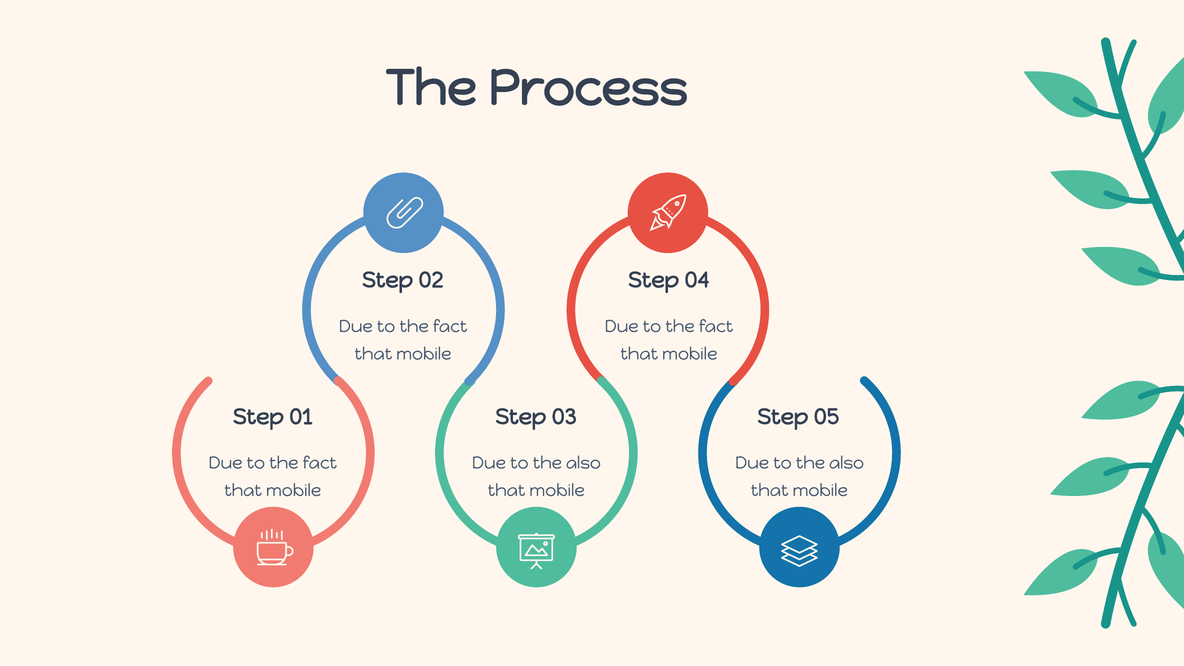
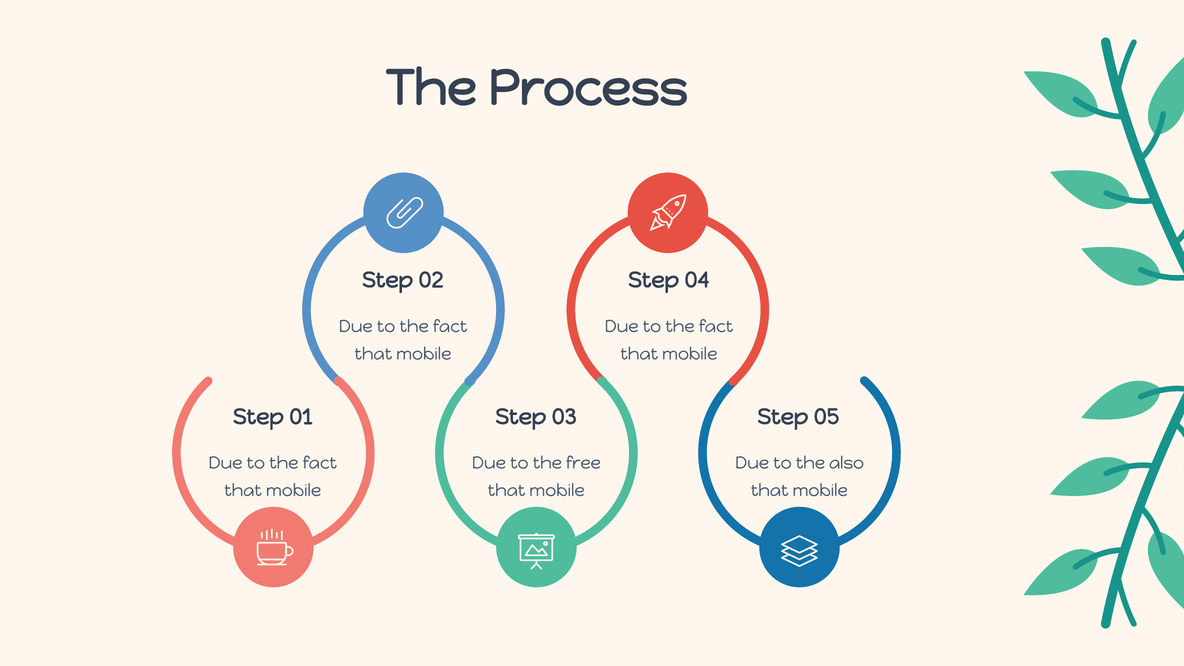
also at (583, 463): also -> free
